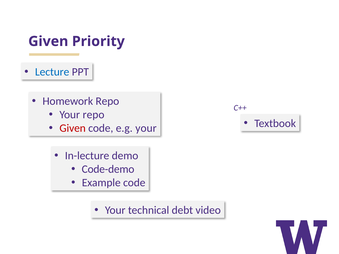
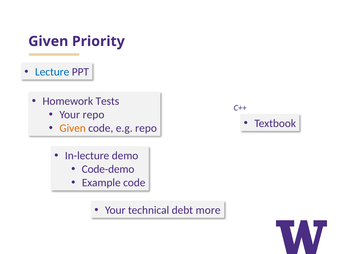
Homework Repo: Repo -> Tests
Given at (73, 128) colour: red -> orange
e.g your: your -> repo
video: video -> more
